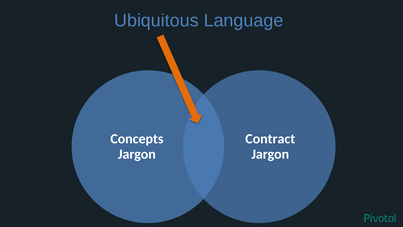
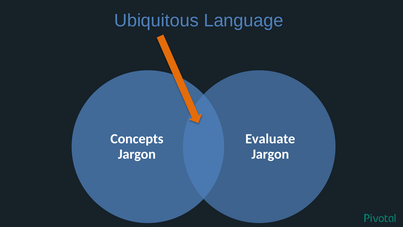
Contract: Contract -> Evaluate
